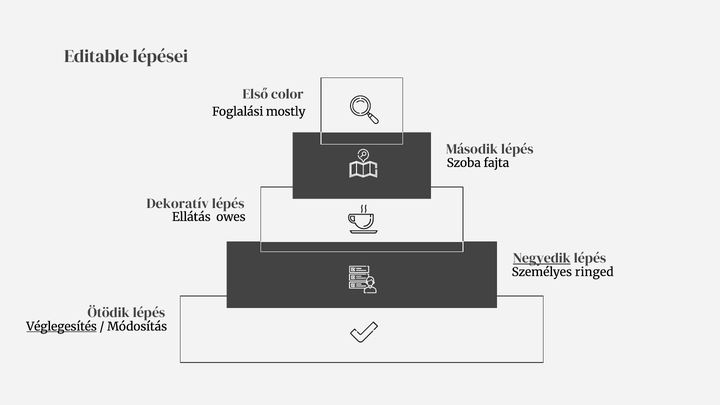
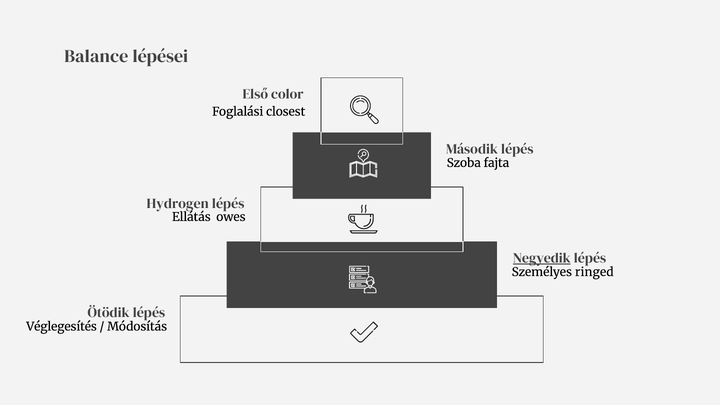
Editable: Editable -> Balance
mostly: mostly -> closest
Dekoratív: Dekoratív -> Hydrogen
Véglegesítés underline: present -> none
